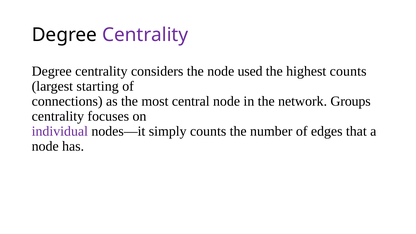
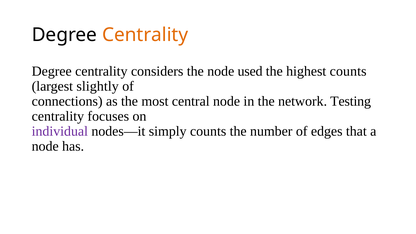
Centrality at (145, 35) colour: purple -> orange
starting: starting -> slightly
Groups: Groups -> Testing
